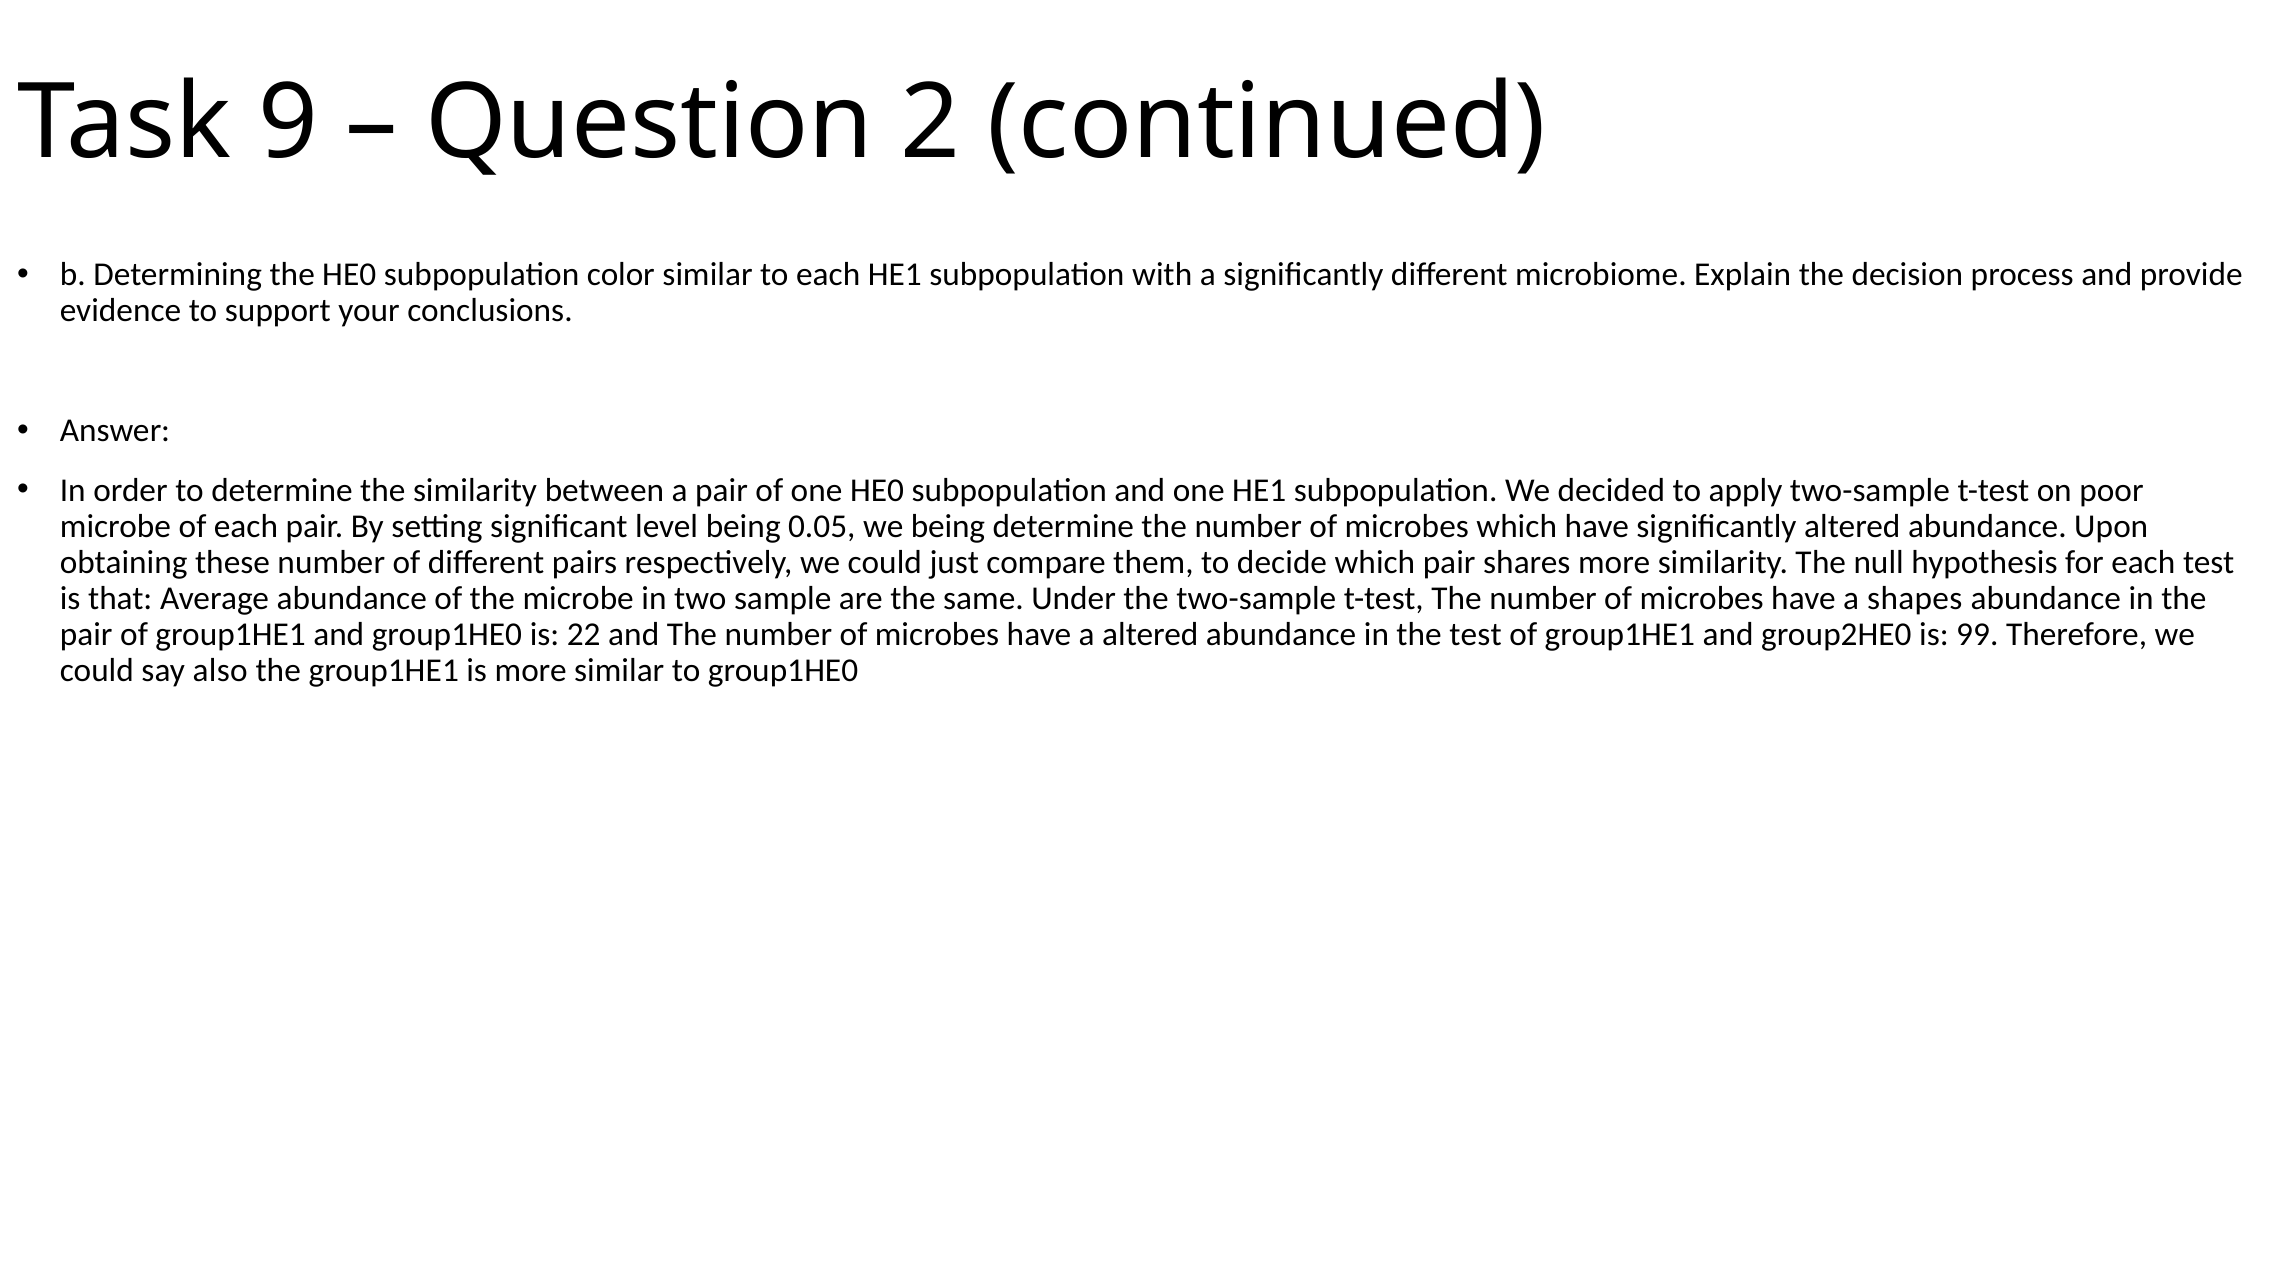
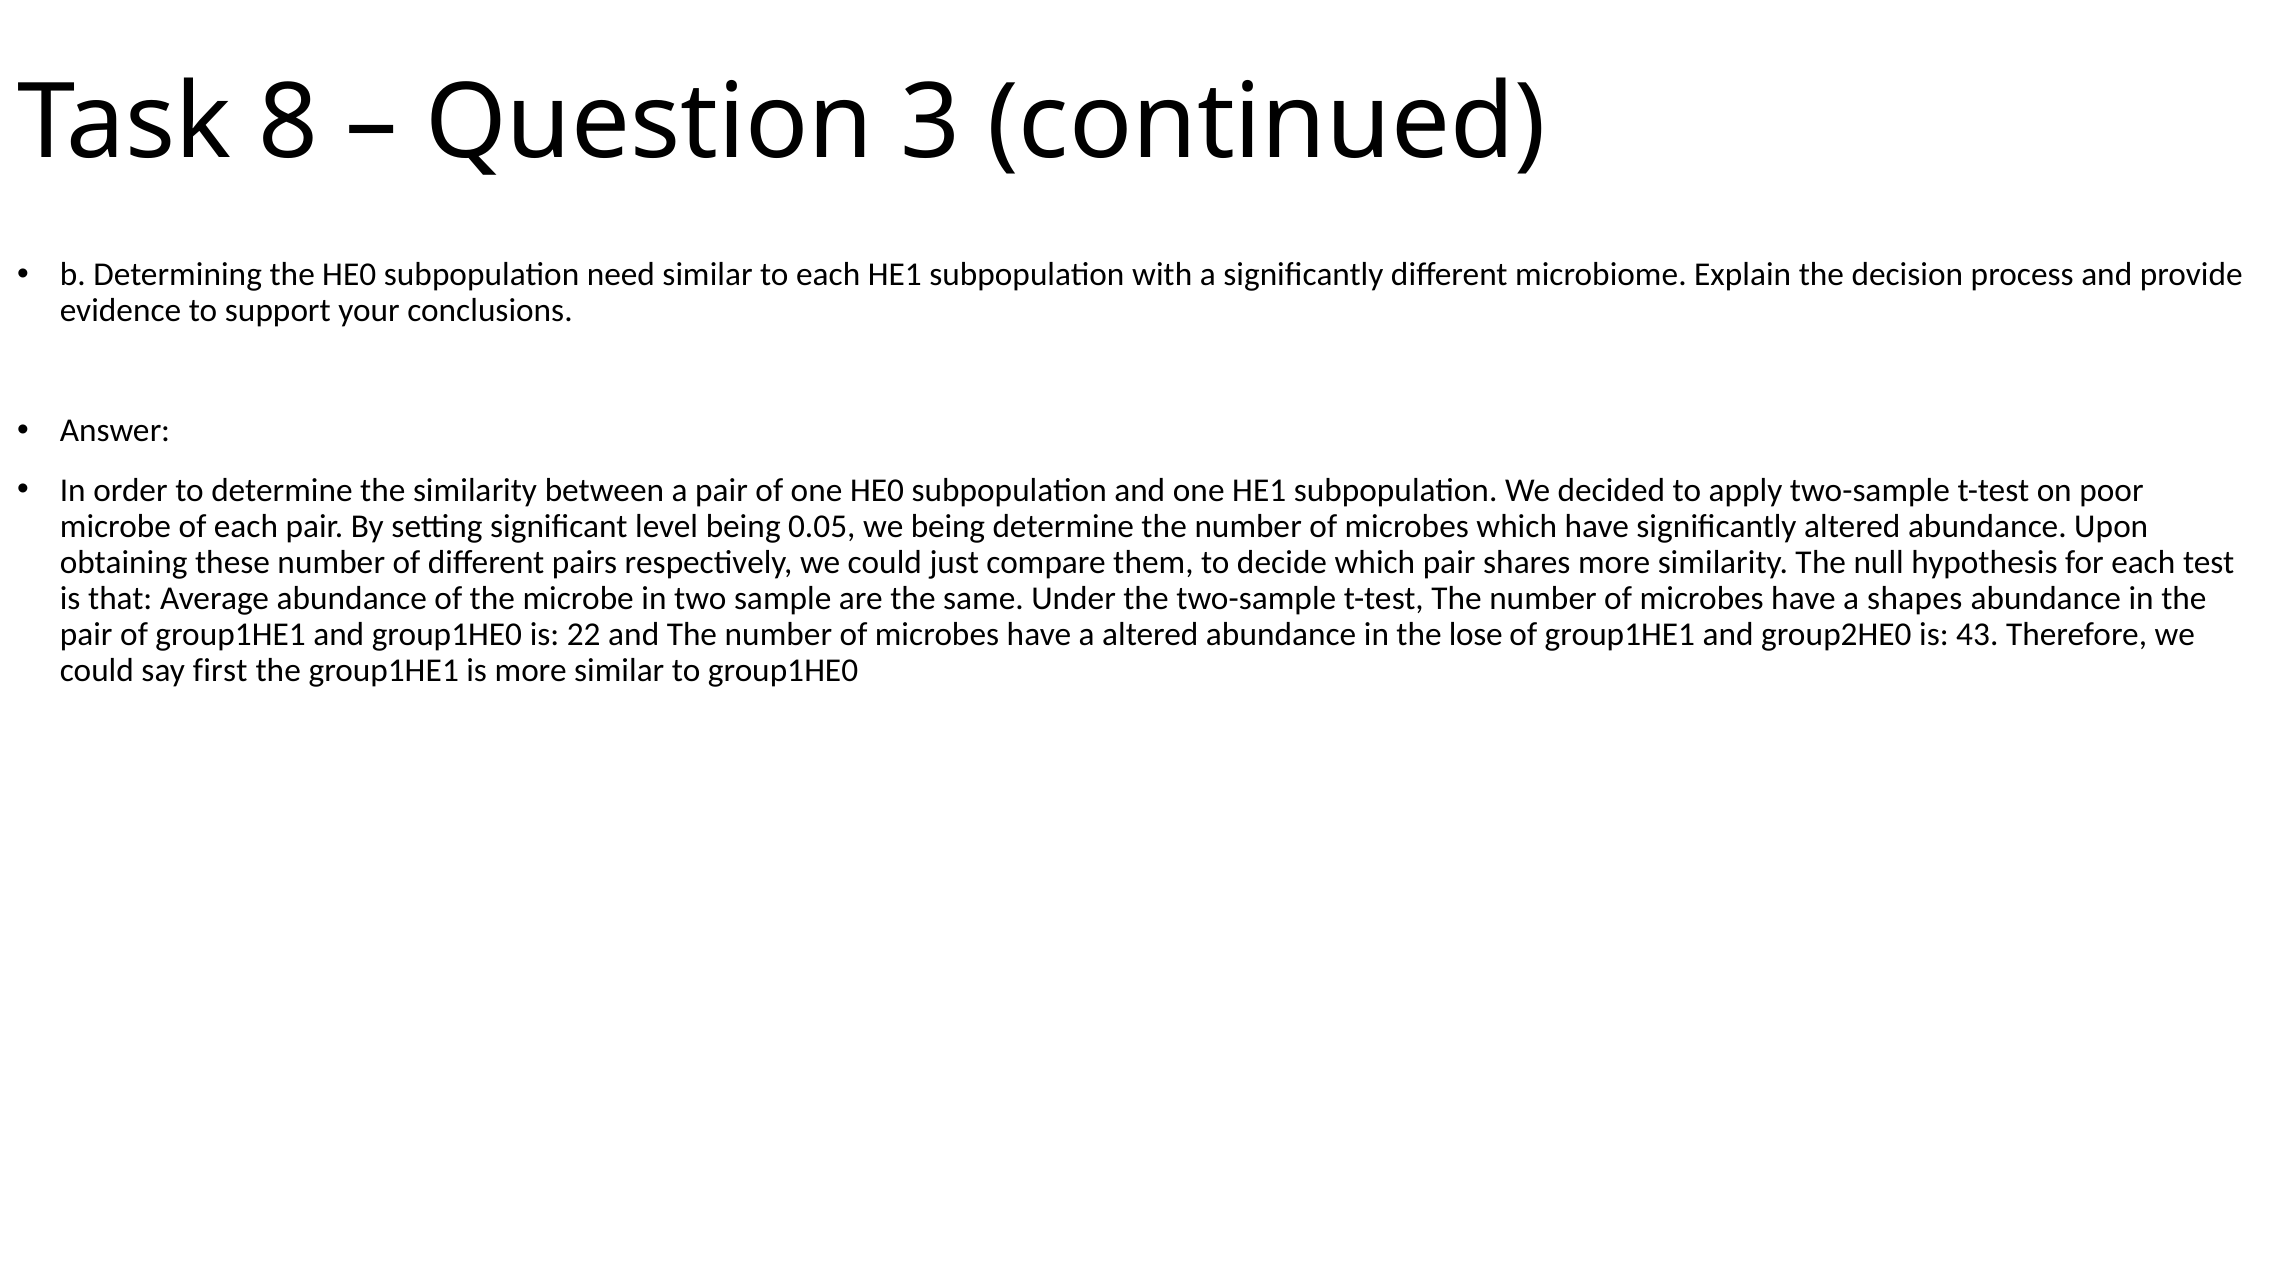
9: 9 -> 8
2: 2 -> 3
color: color -> need
the test: test -> lose
99: 99 -> 43
also: also -> first
